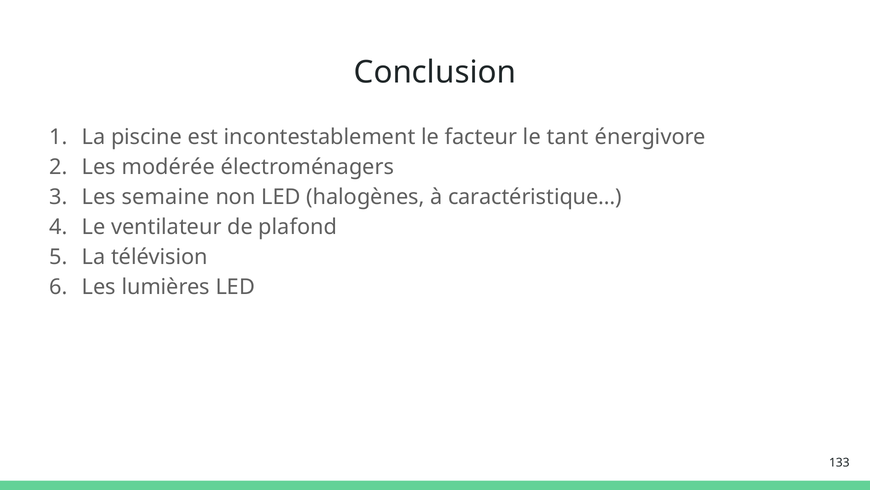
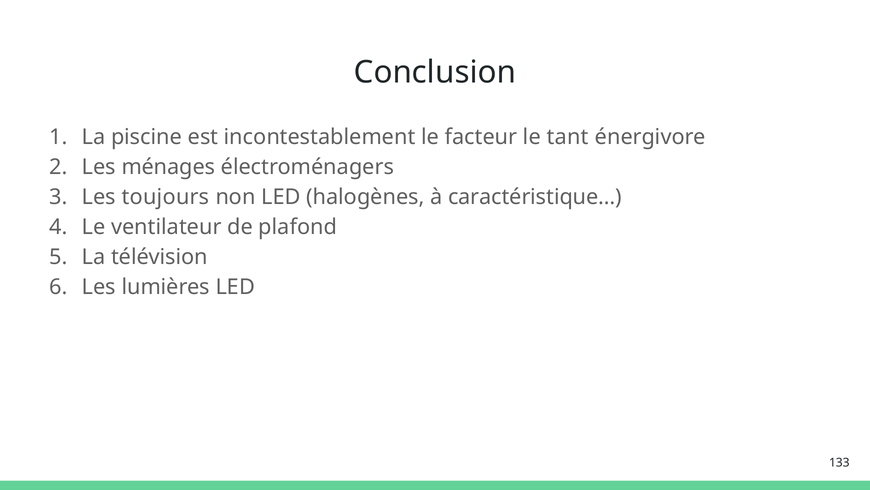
modérée: modérée -> ménages
semaine: semaine -> toujours
